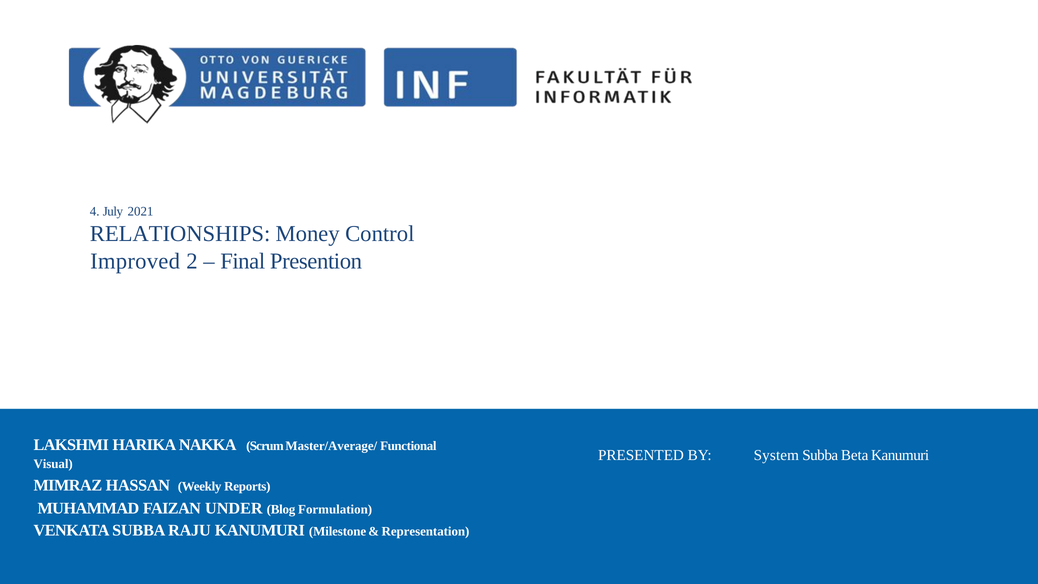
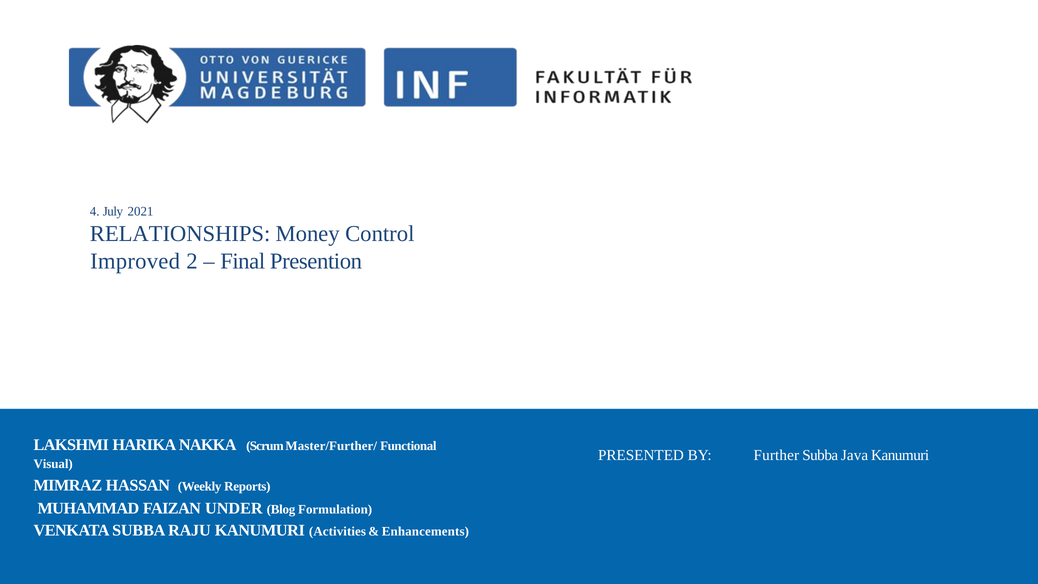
Master/Average/: Master/Average/ -> Master/Further/
System: System -> Further
Beta: Beta -> Java
Milestone: Milestone -> Activities
Representation: Representation -> Enhancements
